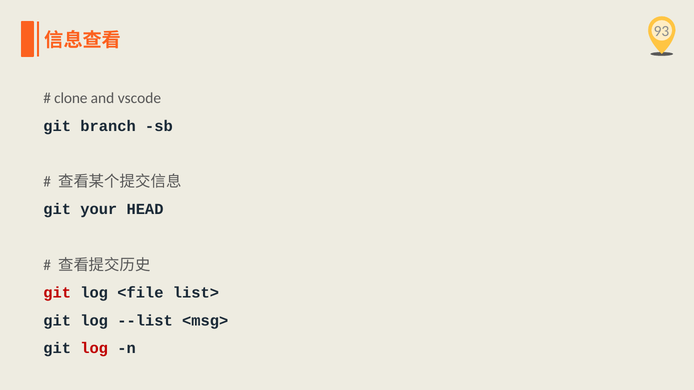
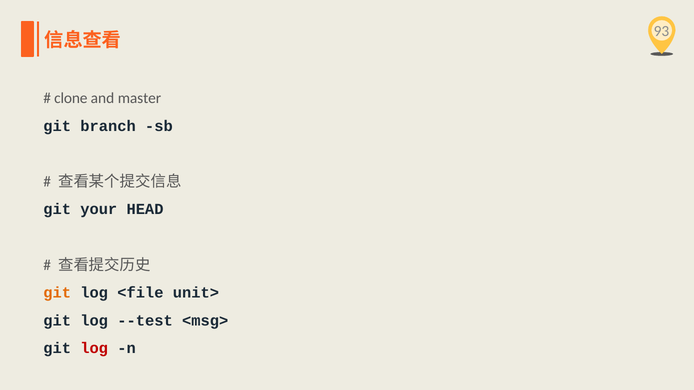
vscode: vscode -> master
git at (57, 293) colour: red -> orange
list>: list> -> unit>
--list: --list -> --test
